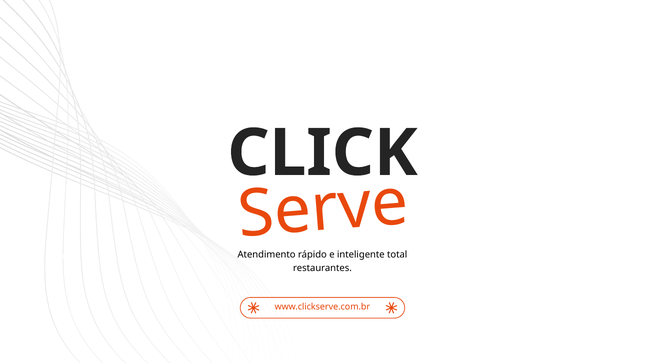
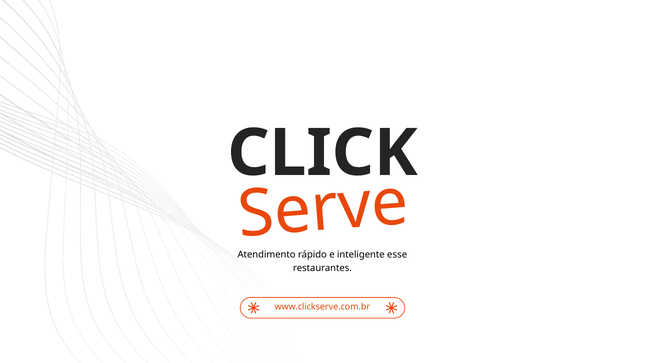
total: total -> esse
